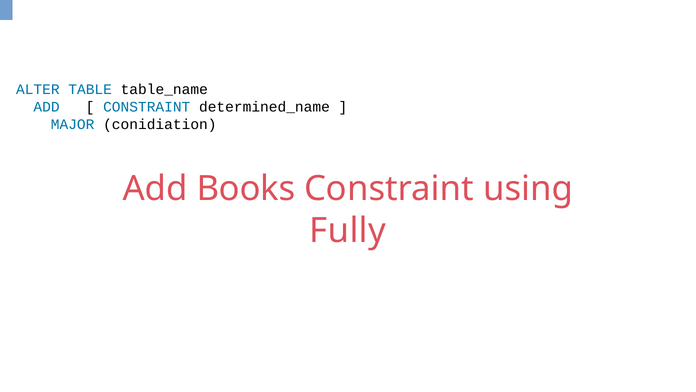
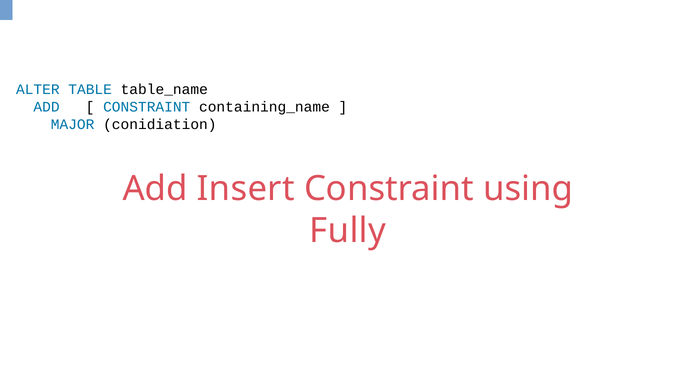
determined_name: determined_name -> containing_name
Books: Books -> Insert
